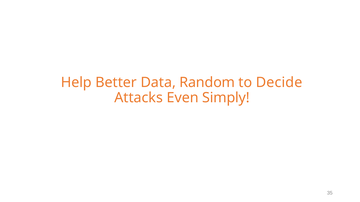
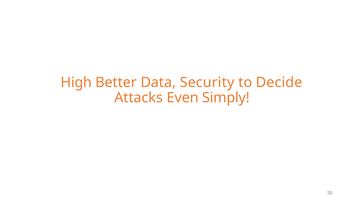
Help: Help -> High
Random: Random -> Security
